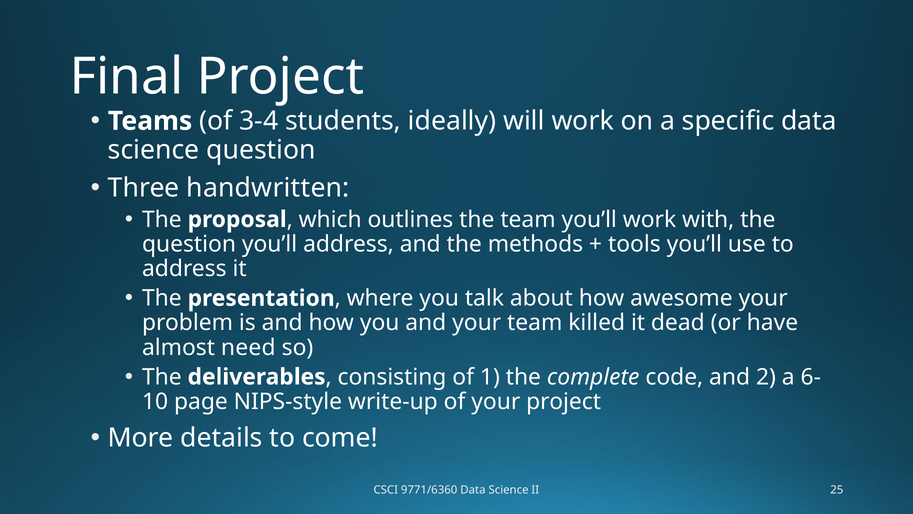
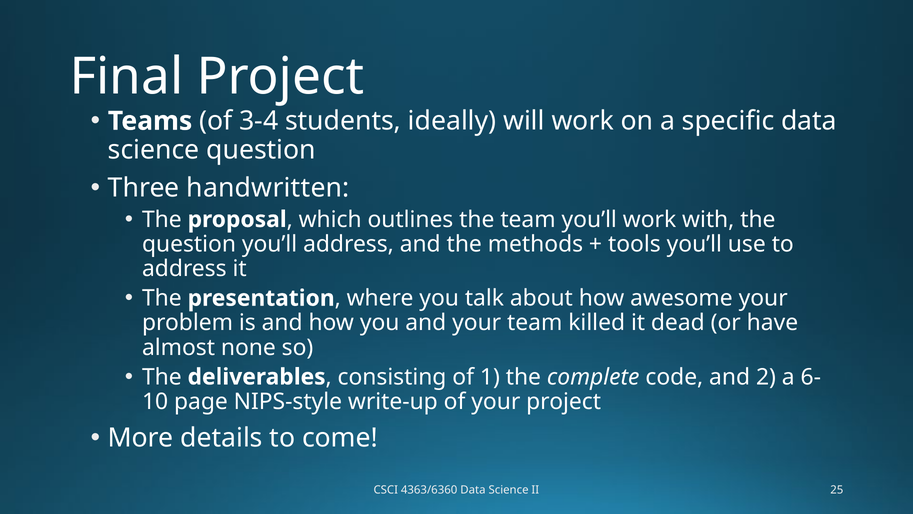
need: need -> none
9771/6360: 9771/6360 -> 4363/6360
